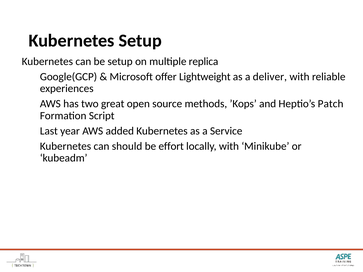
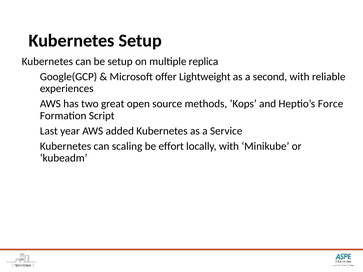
deliver: deliver -> second
Patch: Patch -> Force
should: should -> scaling
